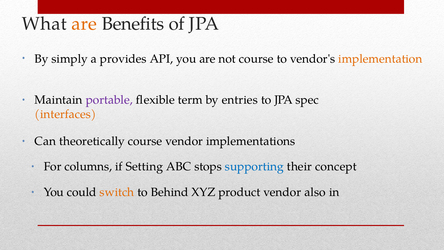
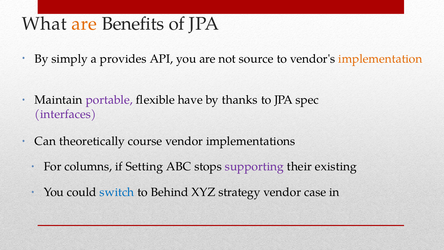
not course: course -> source
term: term -> have
entries: entries -> thanks
interfaces colour: orange -> purple
supporting colour: blue -> purple
concept: concept -> existing
switch colour: orange -> blue
product: product -> strategy
also: also -> case
